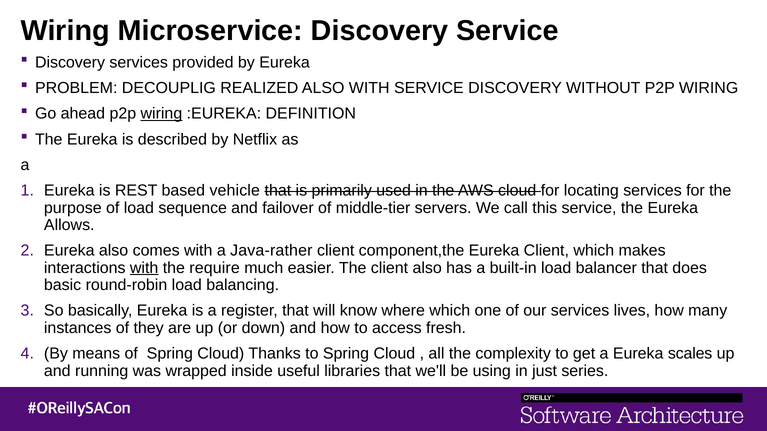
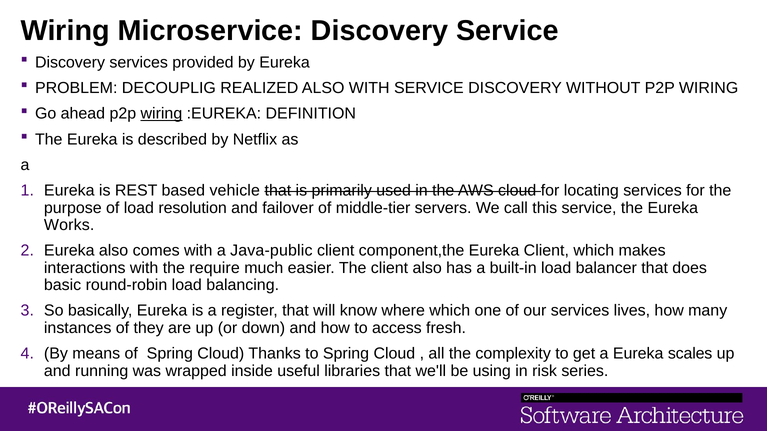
sequence: sequence -> resolution
Allows: Allows -> Works
Java-rather: Java-rather -> Java-public
with at (144, 268) underline: present -> none
just: just -> risk
